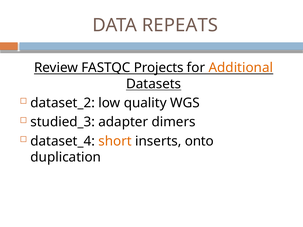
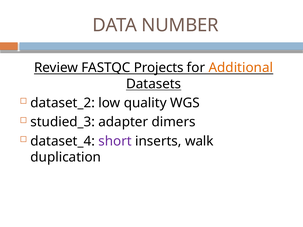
REPEATS: REPEATS -> NUMBER
short colour: orange -> purple
onto: onto -> walk
